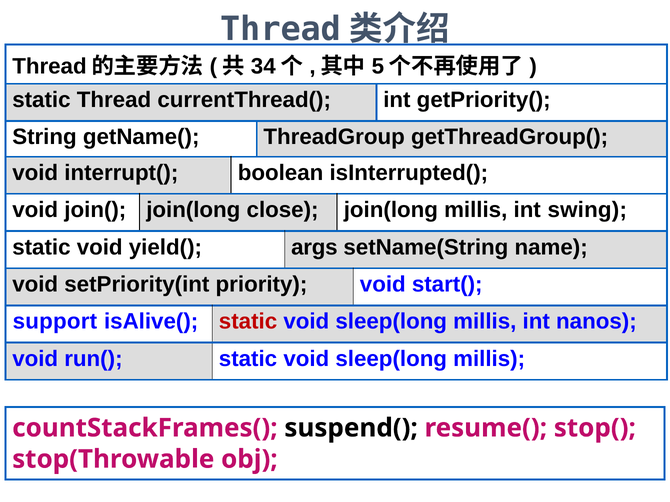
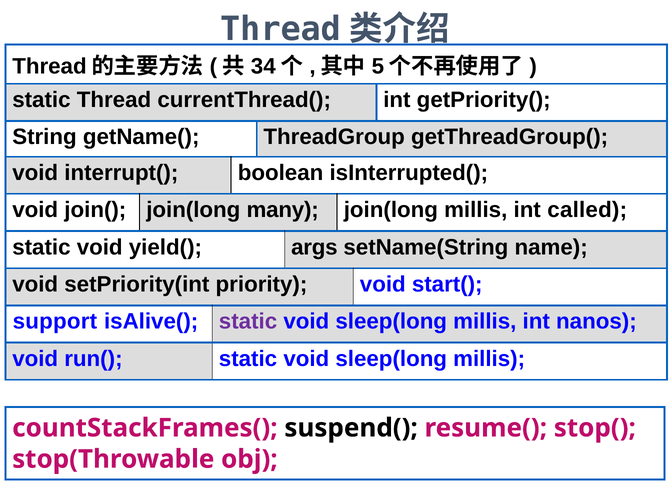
close: close -> many
swing: swing -> called
static at (248, 322) colour: red -> purple
